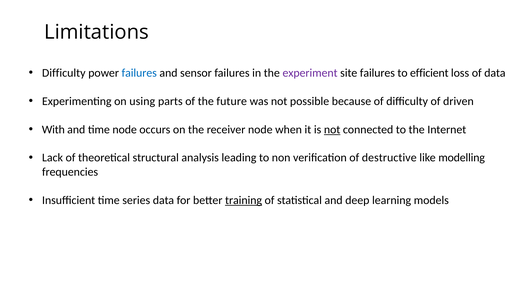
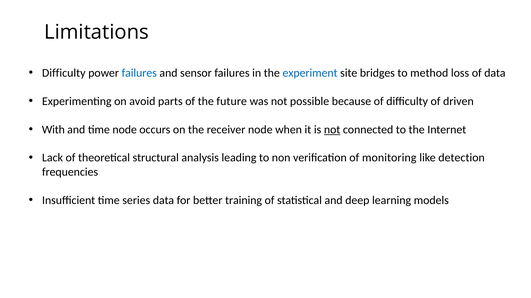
experiment colour: purple -> blue
site failures: failures -> bridges
efficient: efficient -> method
using: using -> avoid
destructive: destructive -> monitoring
modelling: modelling -> detection
training underline: present -> none
